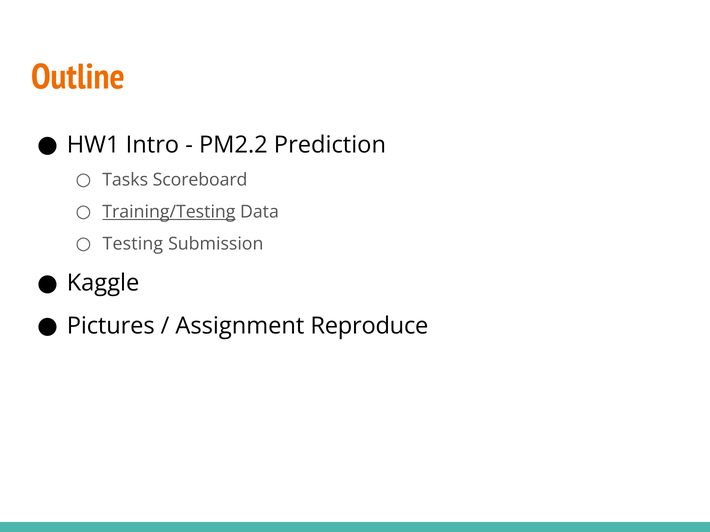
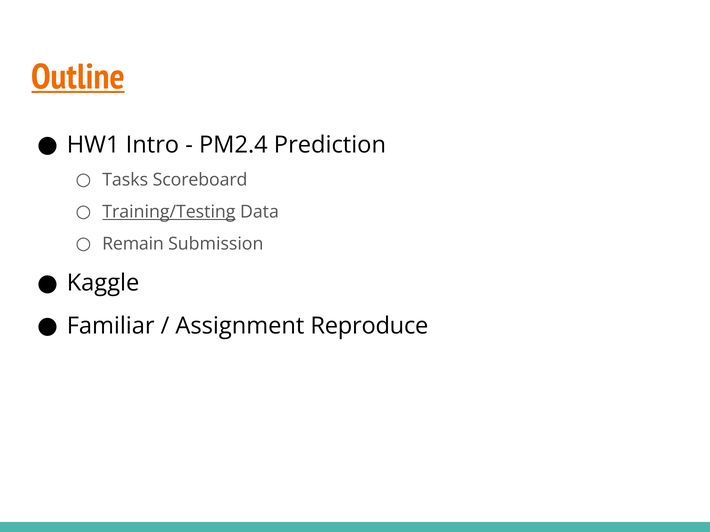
Outline underline: none -> present
PM2.2: PM2.2 -> PM2.4
Testing: Testing -> Remain
Pictures: Pictures -> Familiar
